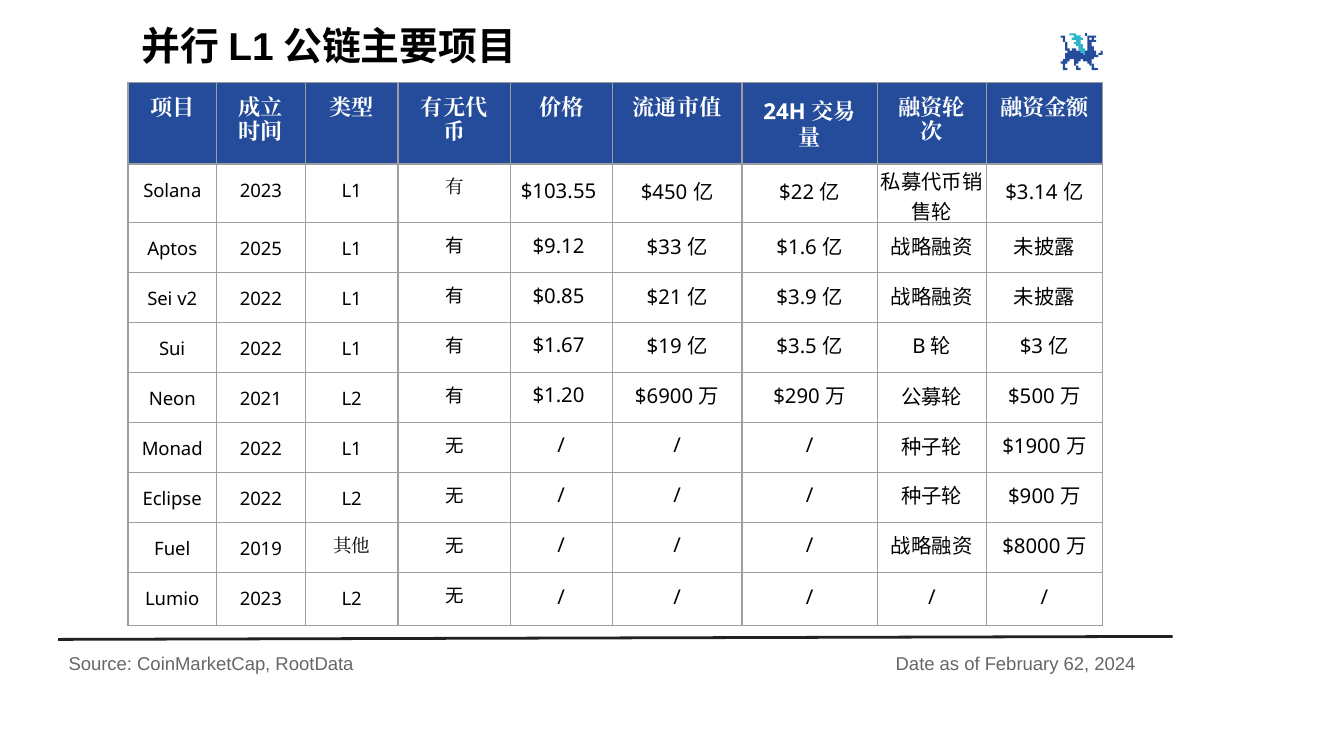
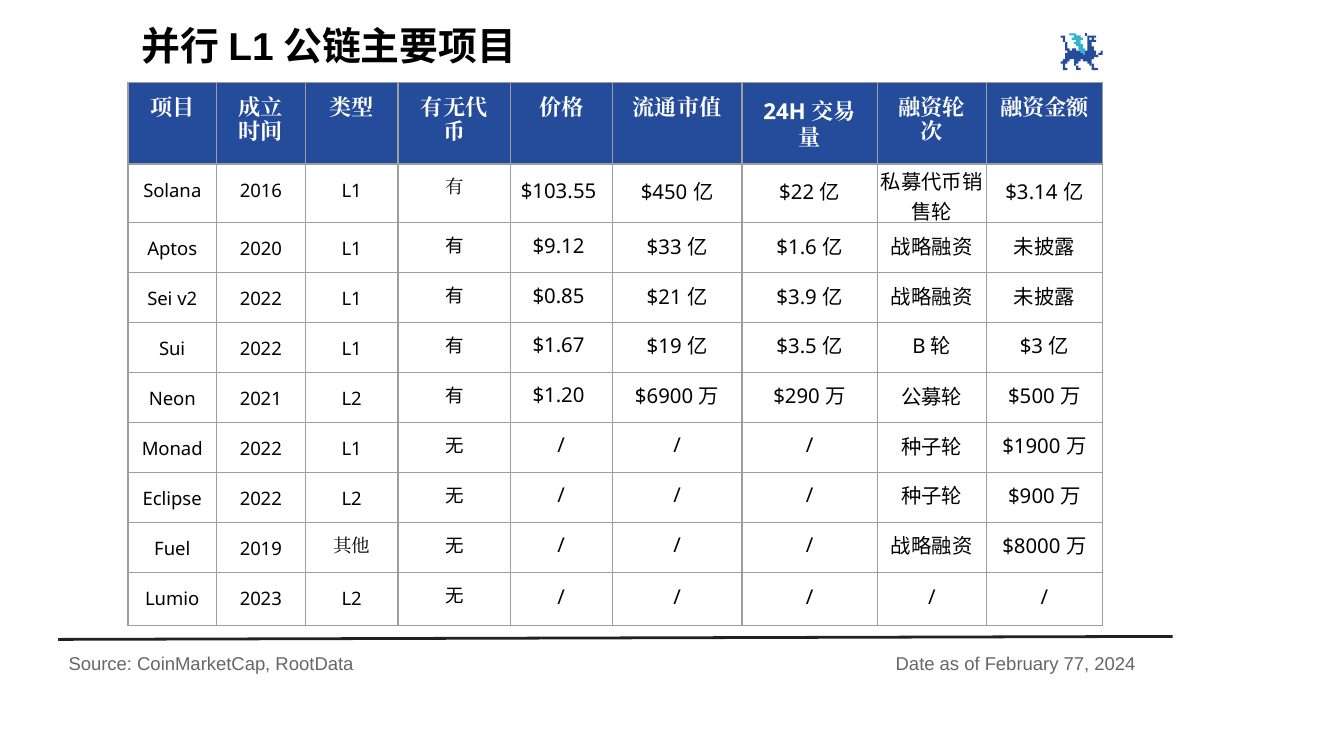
Solana 2023: 2023 -> 2016
2025: 2025 -> 2020
62: 62 -> 77
